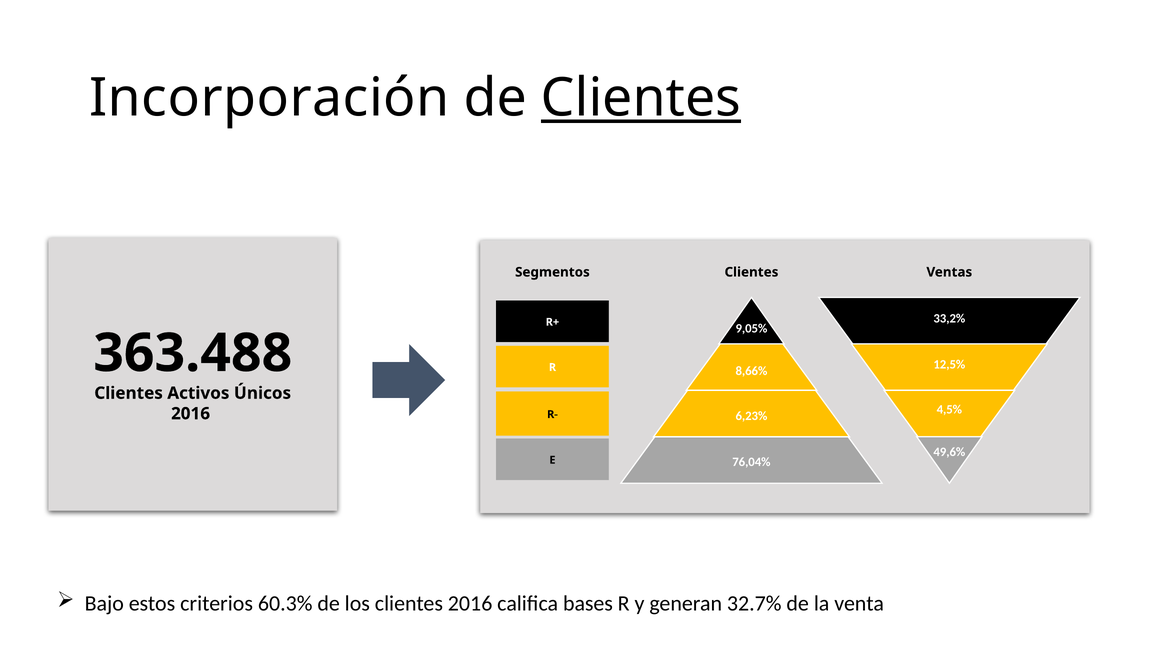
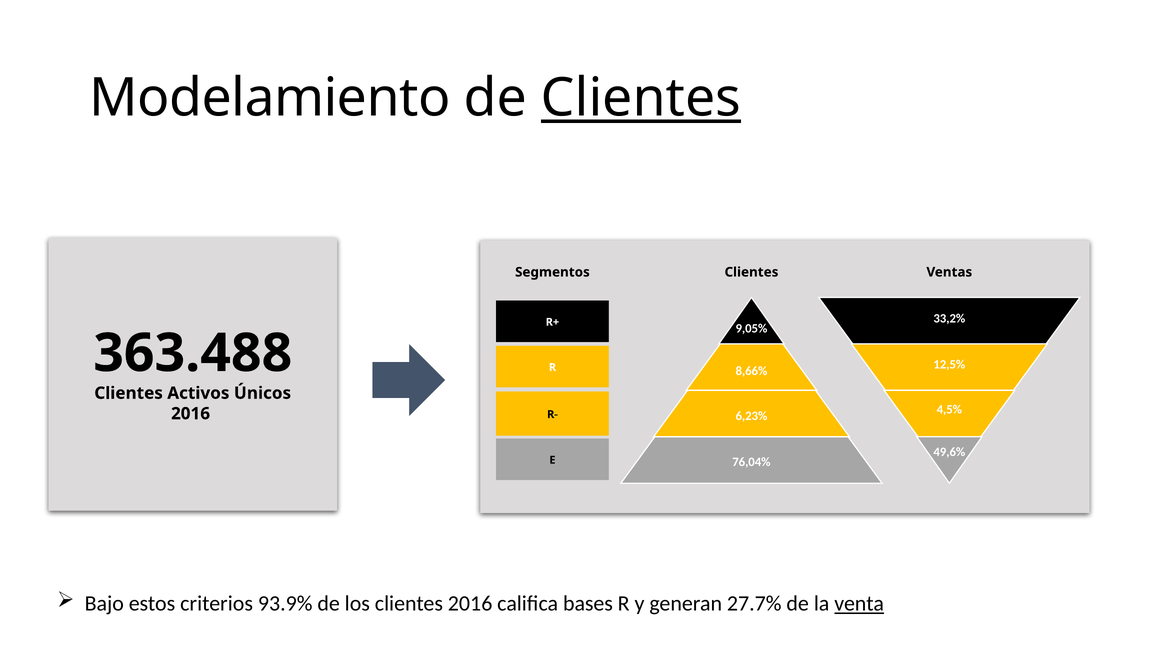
Incorporación: Incorporación -> Modelamiento
60.3%: 60.3% -> 93.9%
32.7%: 32.7% -> 27.7%
venta underline: none -> present
